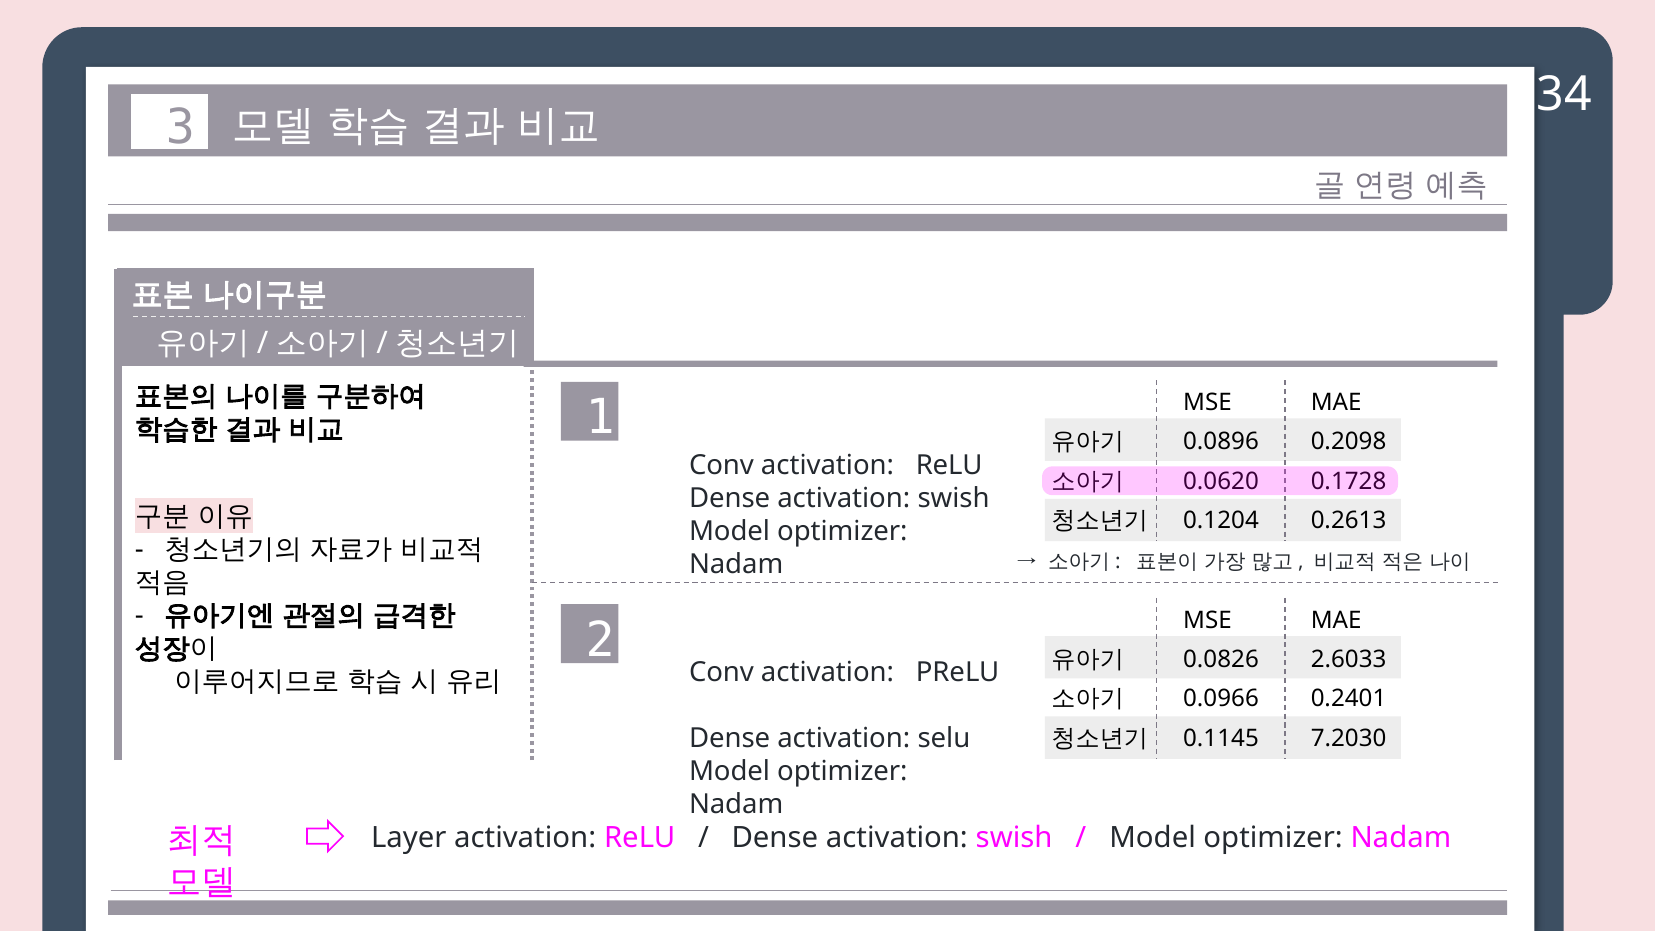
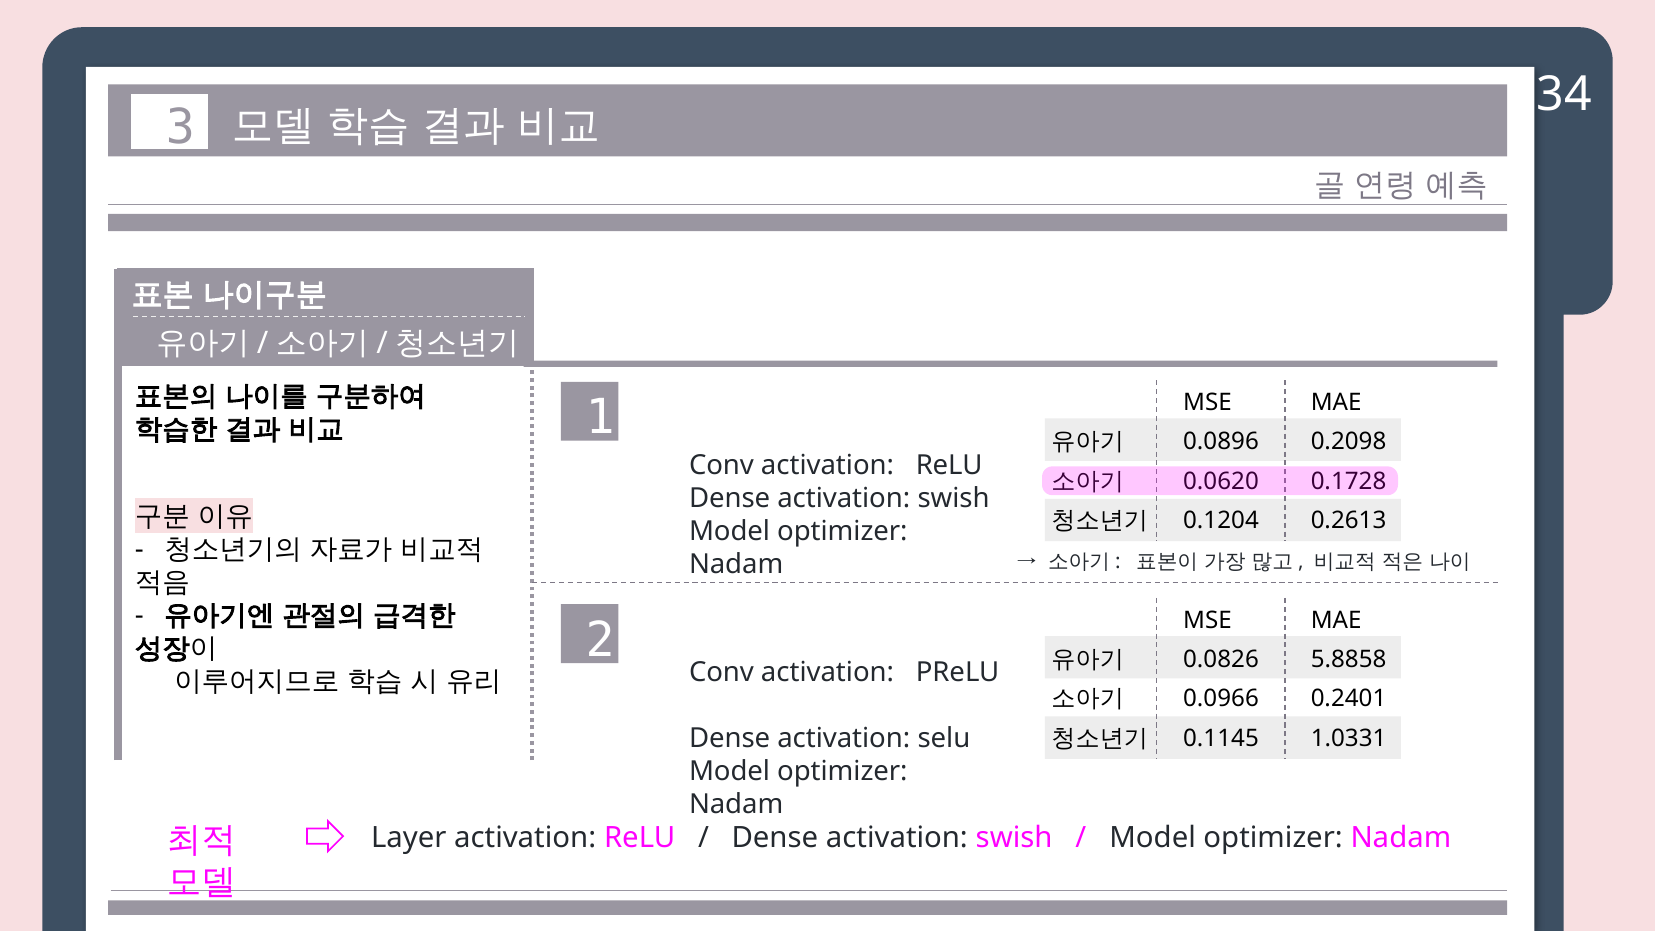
2.6033: 2.6033 -> 5.8858
7.2030: 7.2030 -> 1.0331
